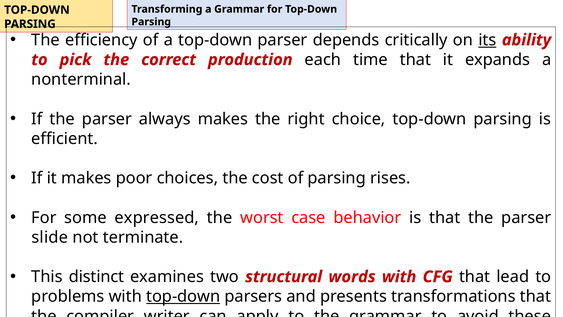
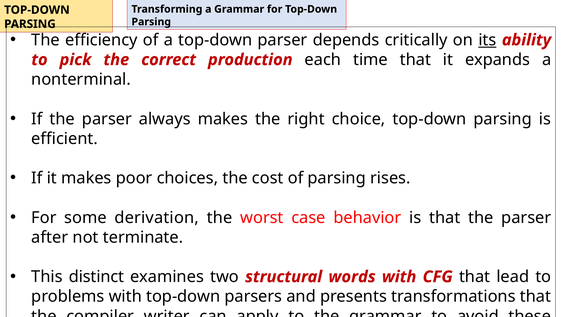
expressed: expressed -> derivation
slide: slide -> after
top-down at (183, 296) underline: present -> none
